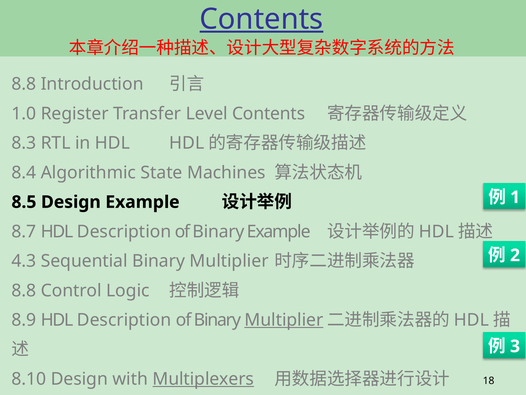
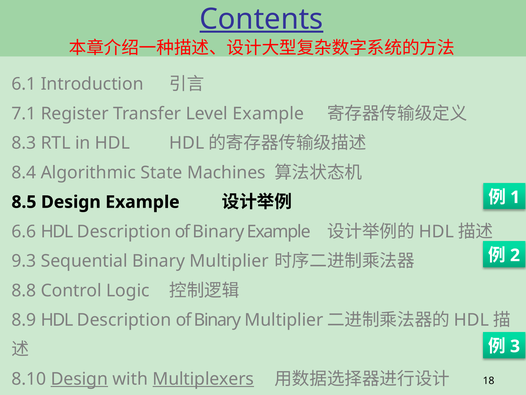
8.8 at (24, 84): 8.8 -> 6.1
1.0: 1.0 -> 7.1
Level Contents: Contents -> Example
8.7: 8.7 -> 6.6
4.3: 4.3 -> 9.3
Multiplier at (284, 320) underline: present -> none
Design at (79, 379) underline: none -> present
